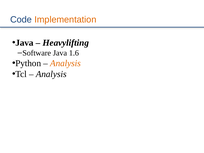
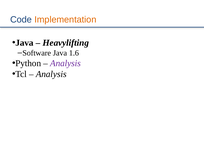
Analysis at (65, 63) colour: orange -> purple
